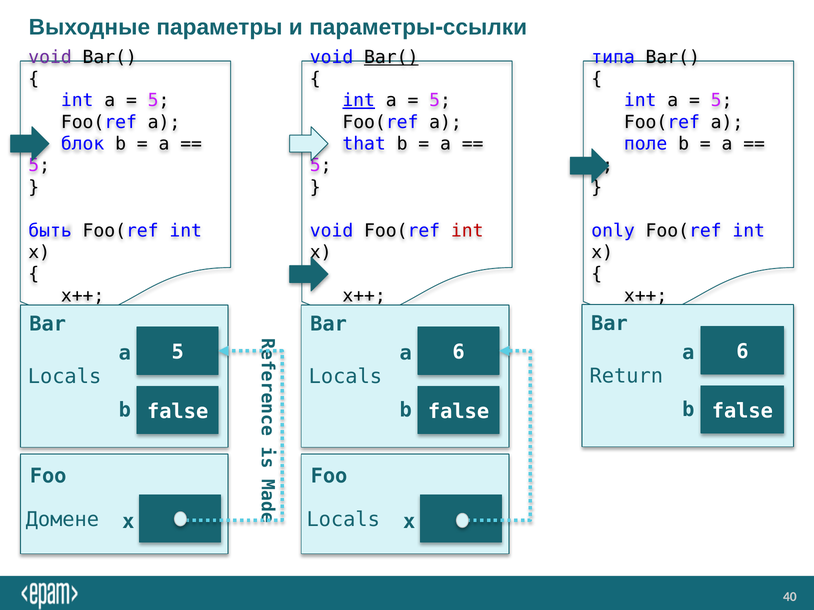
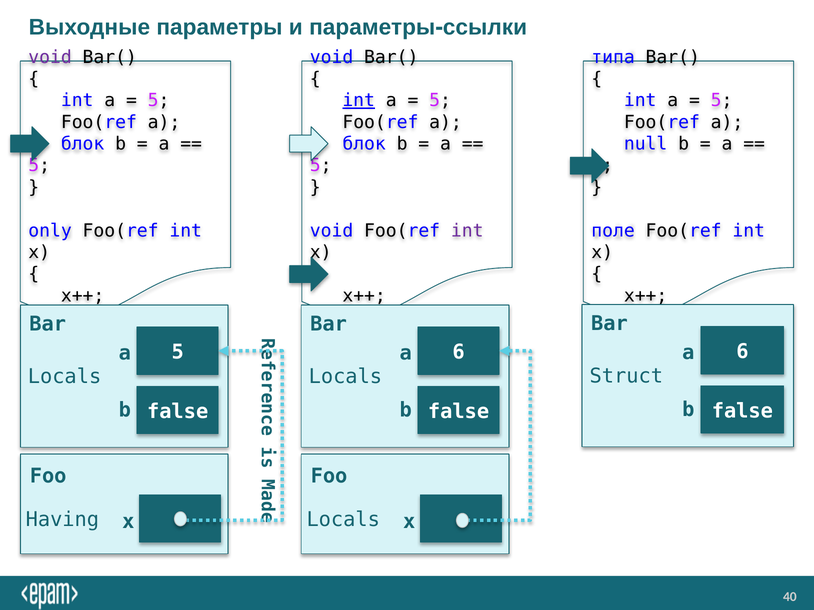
Bar( at (391, 57) underline: present -> none
that at (364, 144): that -> блок
поле: поле -> null
быть: быть -> only
int at (467, 231) colour: red -> purple
only: only -> поле
Return: Return -> Struct
Домене: Домене -> Having
